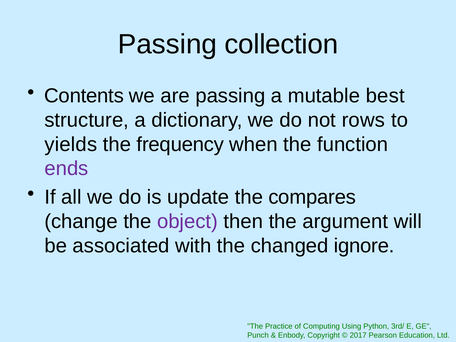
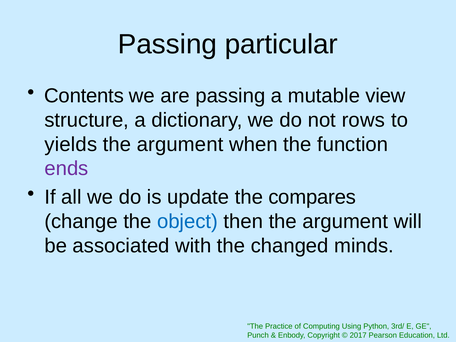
collection: collection -> particular
best: best -> view
frequency at (180, 144): frequency -> argument
object colour: purple -> blue
ignore: ignore -> minds
